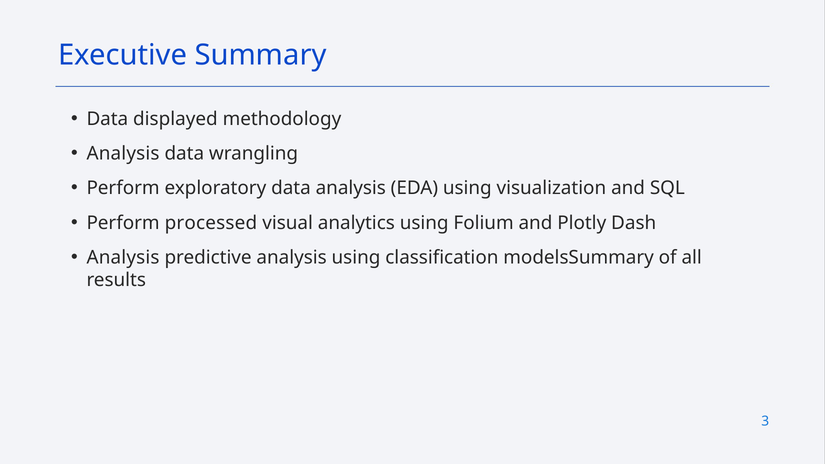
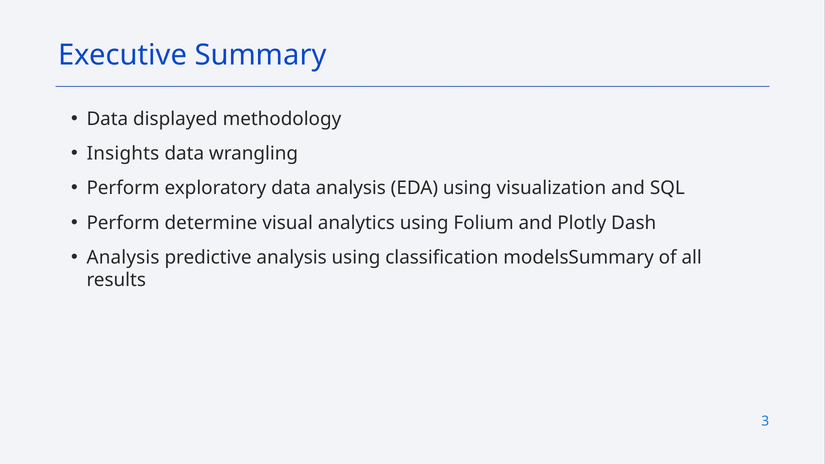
Analysis at (123, 154): Analysis -> Insights
processed: processed -> determine
